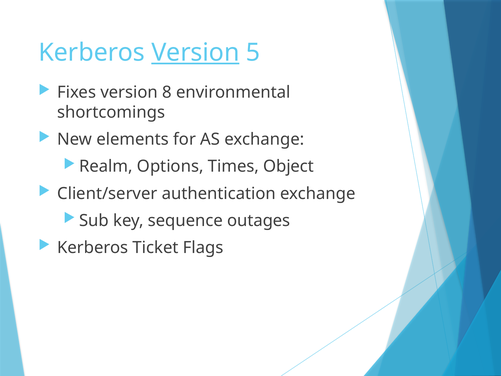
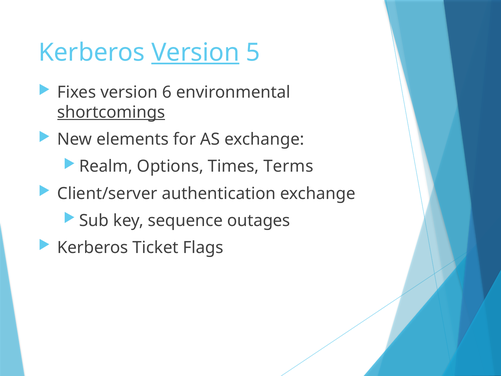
8: 8 -> 6
shortcomings underline: none -> present
Object: Object -> Terms
